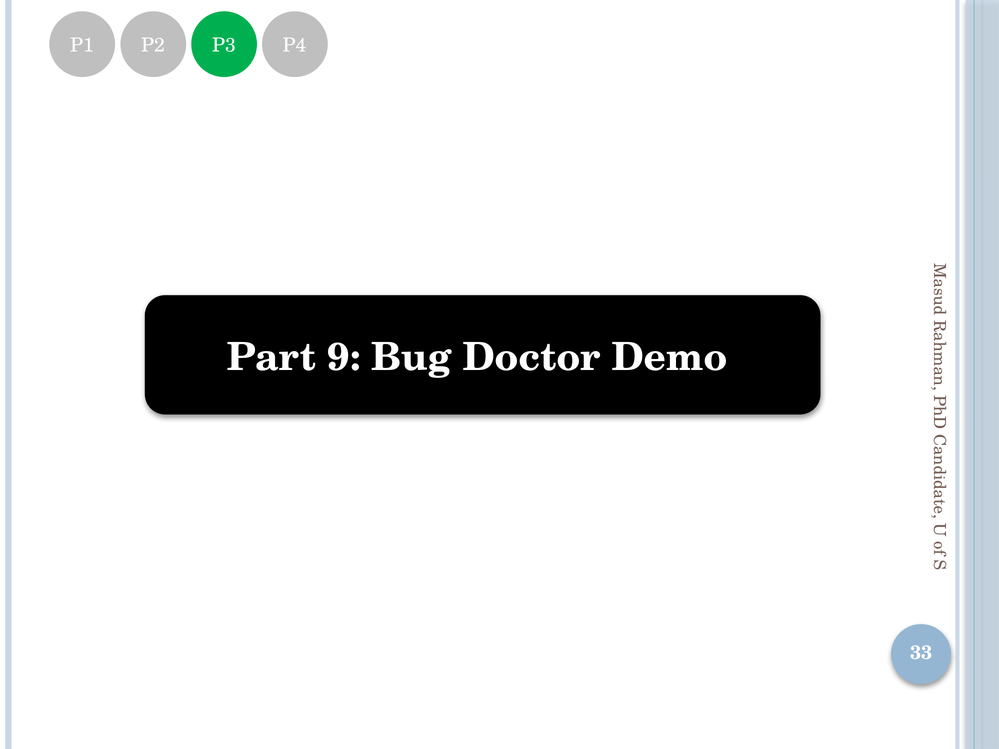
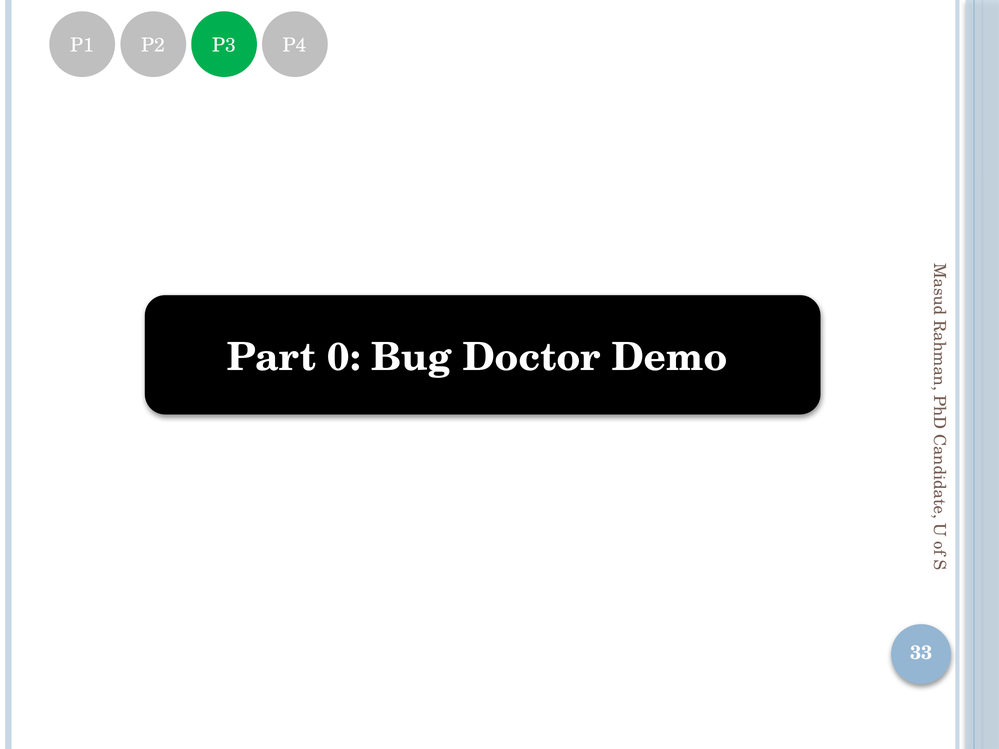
9: 9 -> 0
